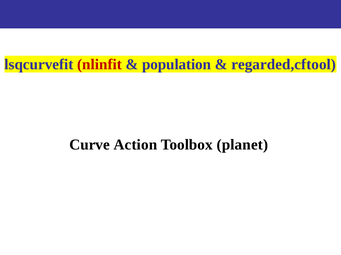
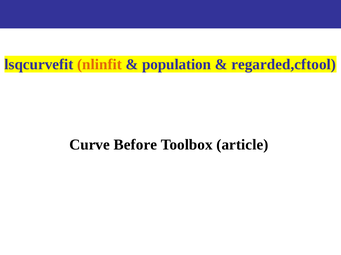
nlinfit colour: red -> orange
Action: Action -> Before
planet: planet -> article
